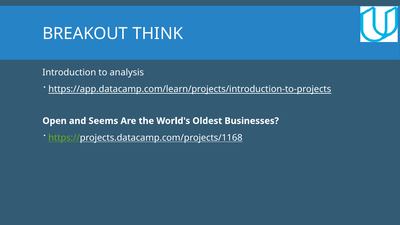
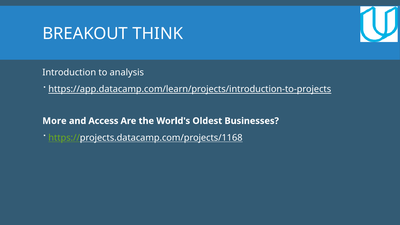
Open: Open -> More
Seems: Seems -> Access
